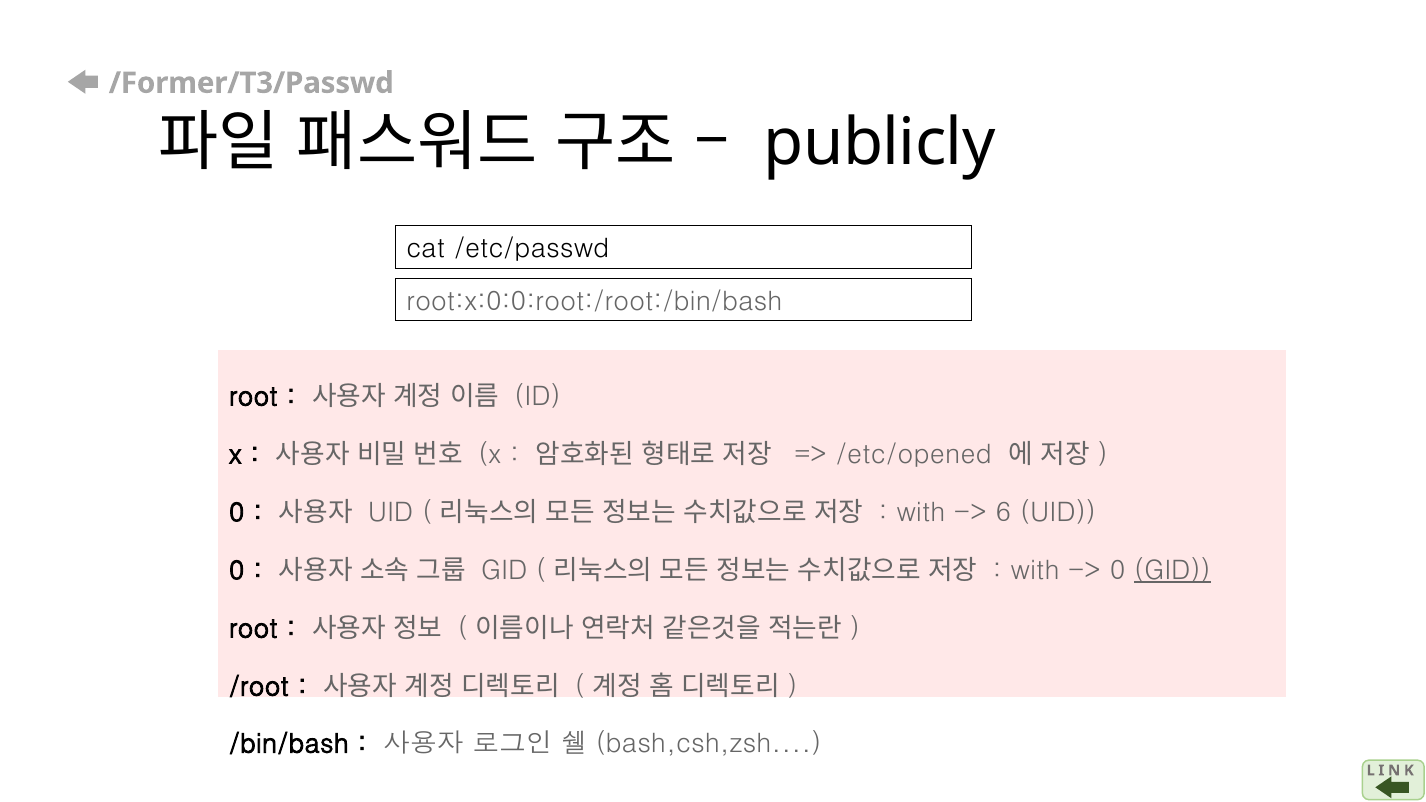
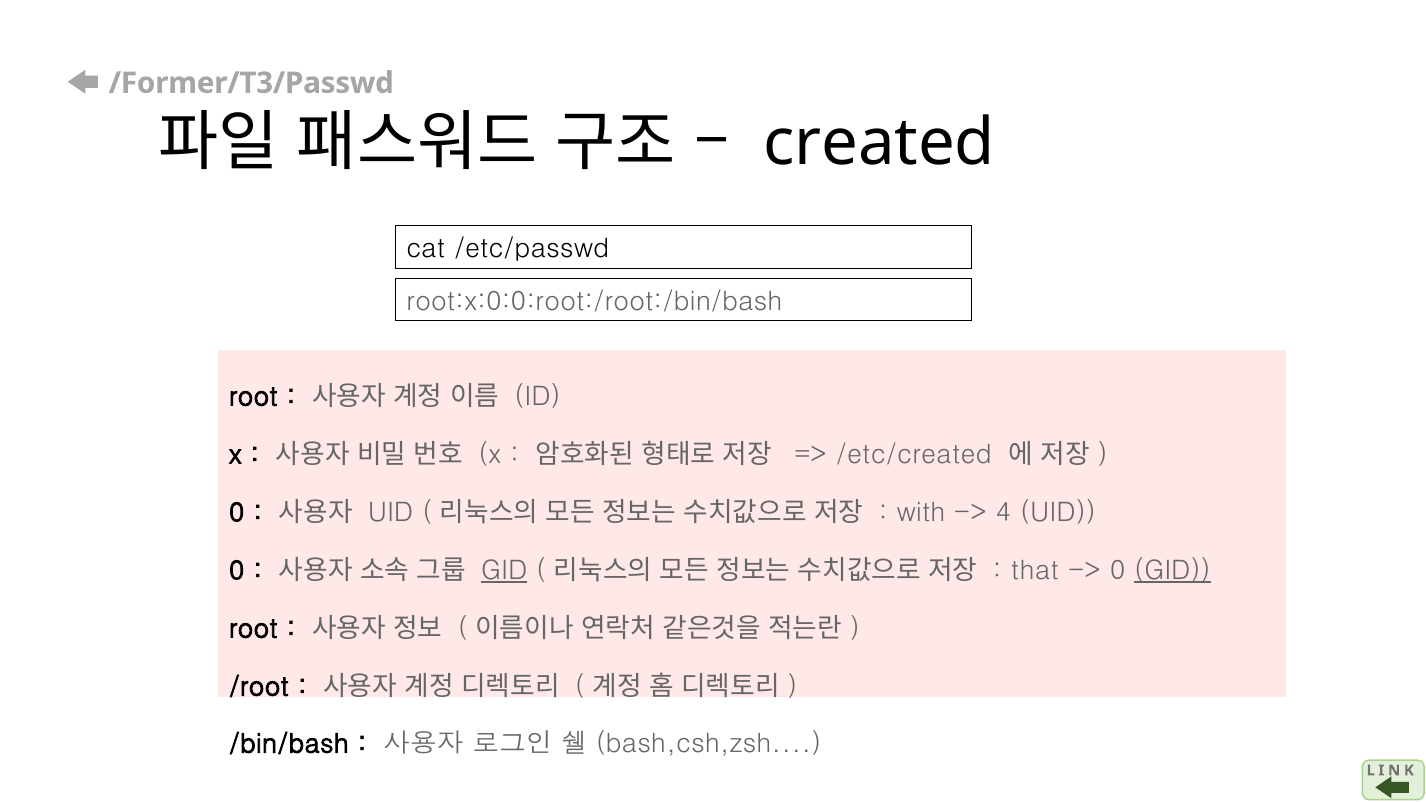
publicly: publicly -> created
/etc/opened: /etc/opened -> /etc/created
6: 6 -> 4
GID at (504, 571) underline: none -> present
with at (1035, 571): with -> that
